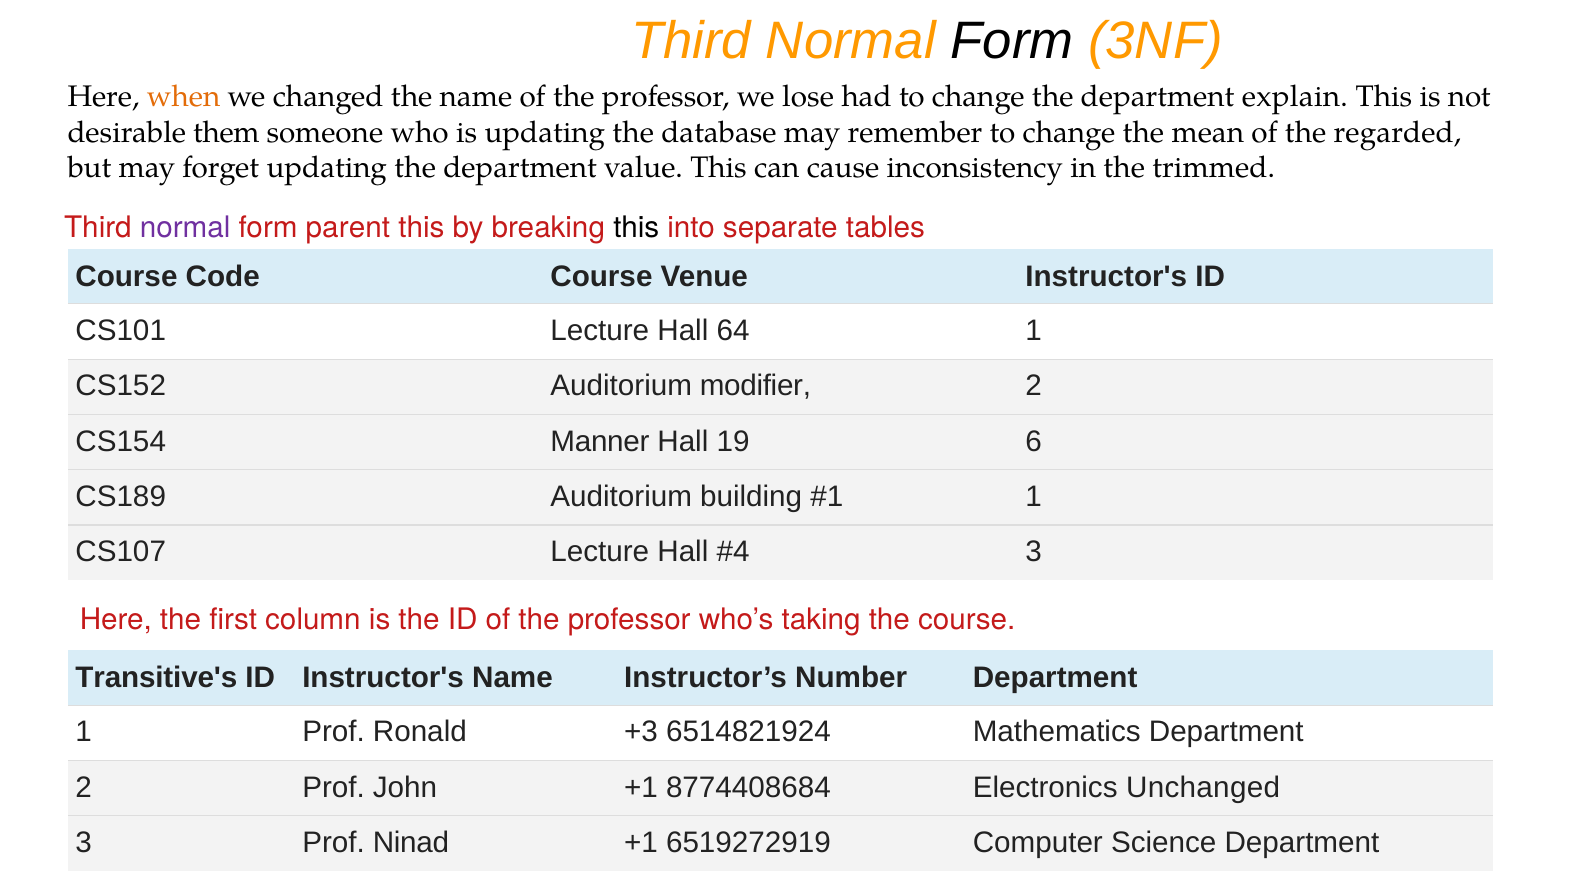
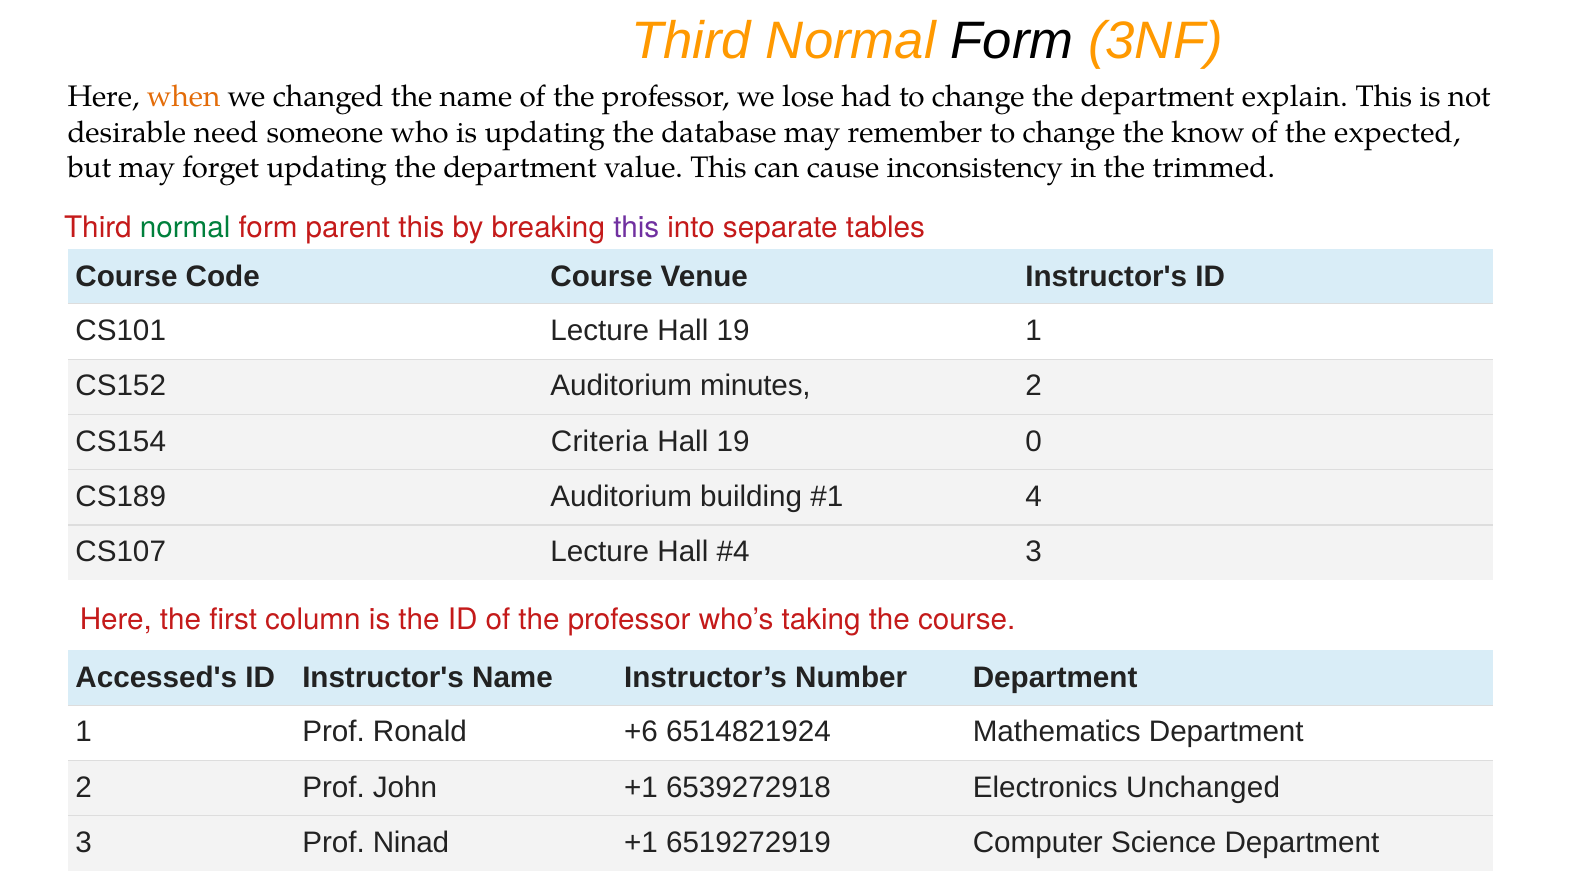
them: them -> need
mean: mean -> know
regarded: regarded -> expected
normal at (185, 228) colour: purple -> green
this at (636, 228) colour: black -> purple
Lecture Hall 64: 64 -> 19
modifier: modifier -> minutes
Manner: Manner -> Criteria
6: 6 -> 0
1 at (1034, 497): 1 -> 4
Transitive's: Transitive's -> Accessed's
+3: +3 -> +6
8774408684: 8774408684 -> 6539272918
